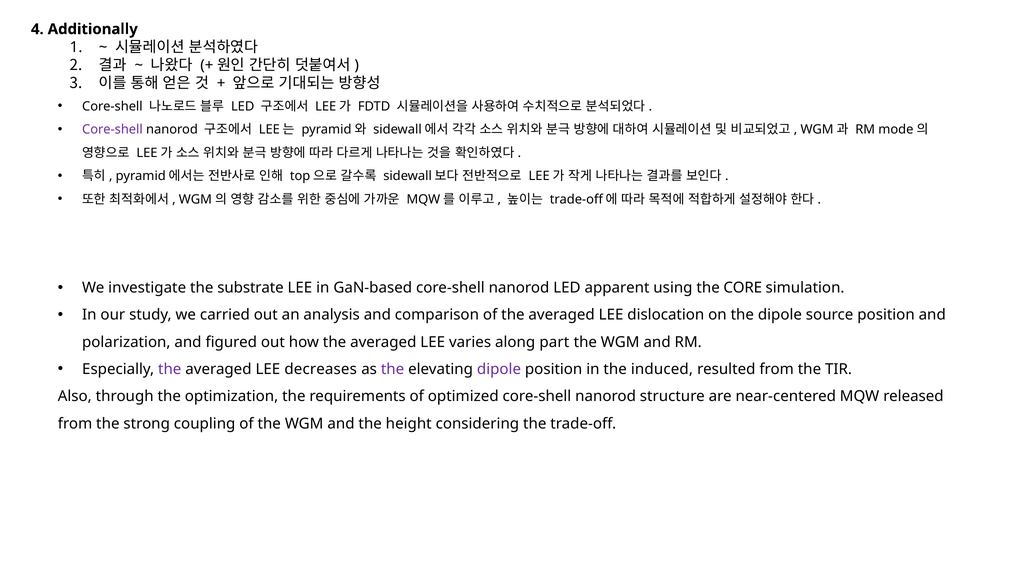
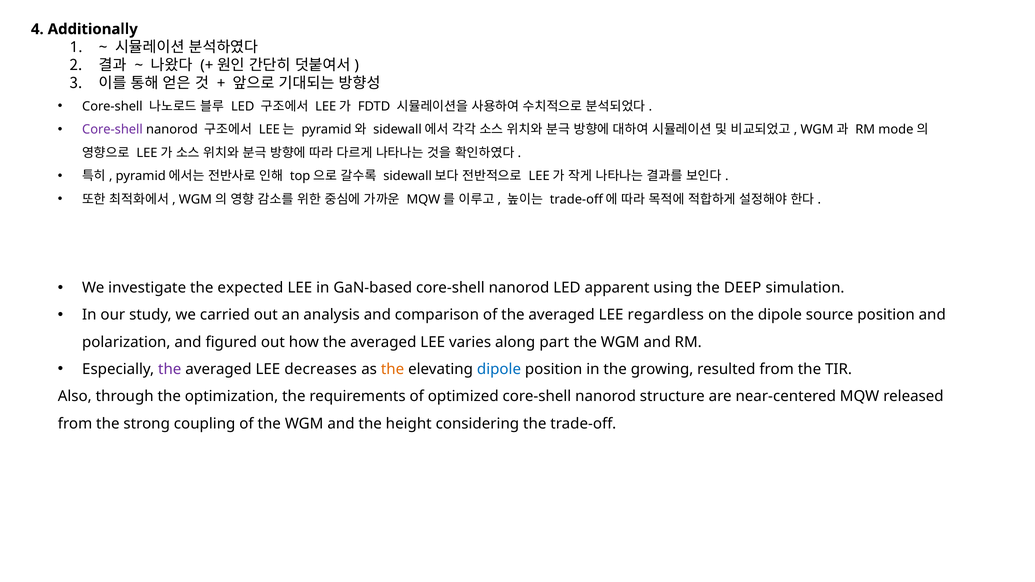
substrate: substrate -> expected
CORE: CORE -> DEEP
dislocation: dislocation -> regardless
the at (393, 369) colour: purple -> orange
dipole at (499, 369) colour: purple -> blue
induced: induced -> growing
